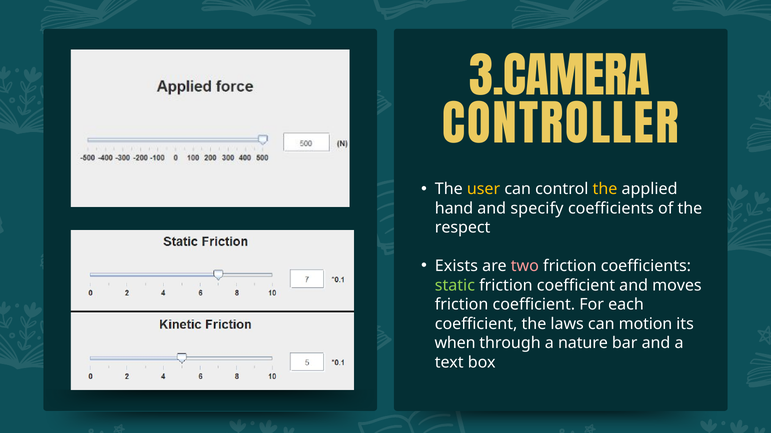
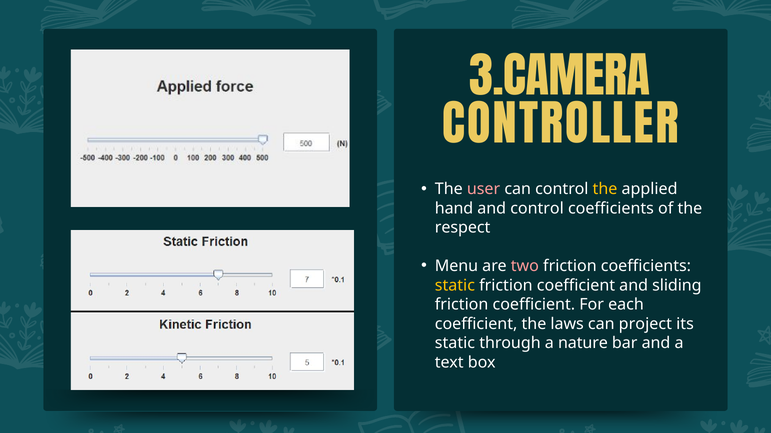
user colour: yellow -> pink
and specify: specify -> control
Exists: Exists -> Menu
static at (455, 286) colour: light green -> yellow
moves: moves -> sliding
motion: motion -> project
when at (455, 344): when -> static
